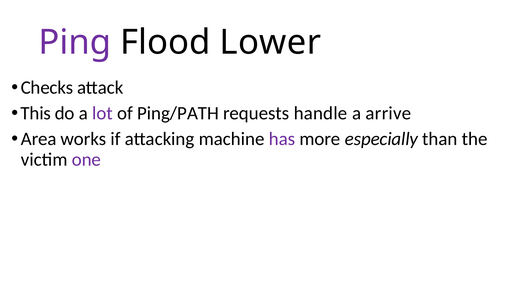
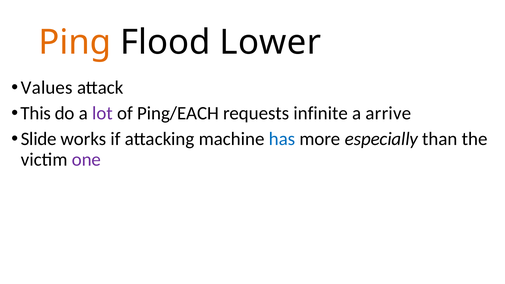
Ping colour: purple -> orange
Checks: Checks -> Values
Ping/PATH: Ping/PATH -> Ping/EACH
handle: handle -> infinite
Area: Area -> Slide
has colour: purple -> blue
